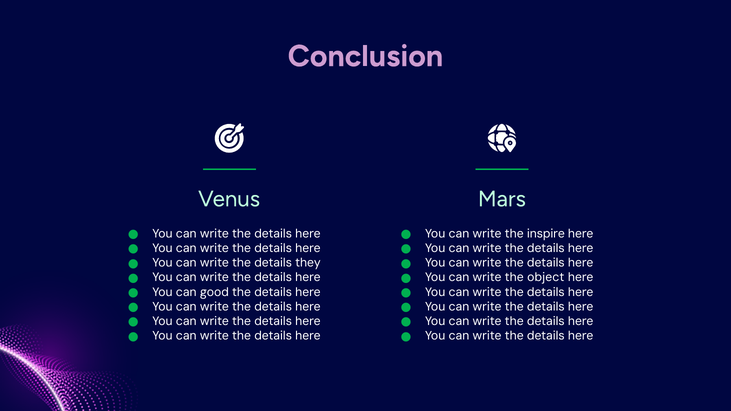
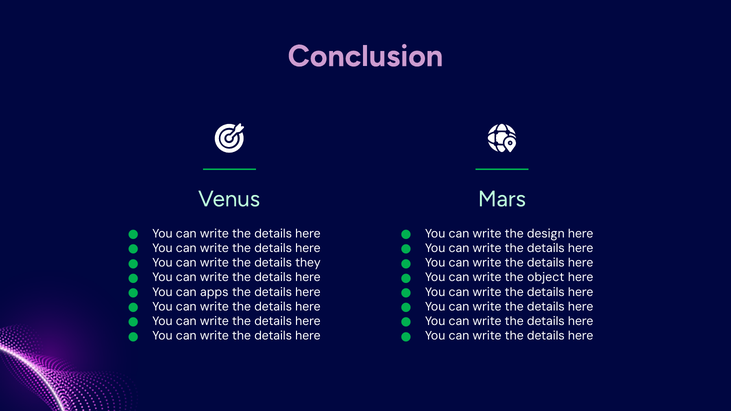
inspire: inspire -> design
good: good -> apps
